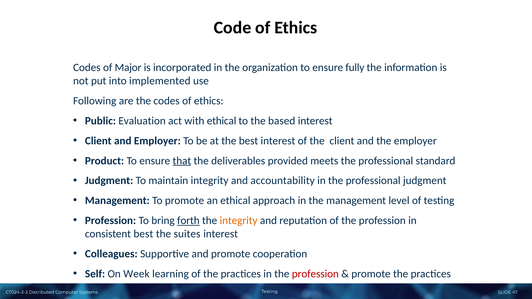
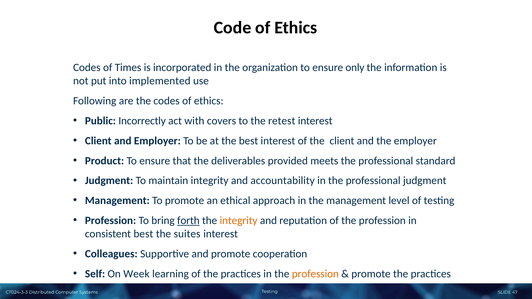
Major: Major -> Times
fully: fully -> only
Evaluation: Evaluation -> Incorrectly
with ethical: ethical -> covers
based: based -> retest
that underline: present -> none
profession at (315, 274) colour: red -> orange
